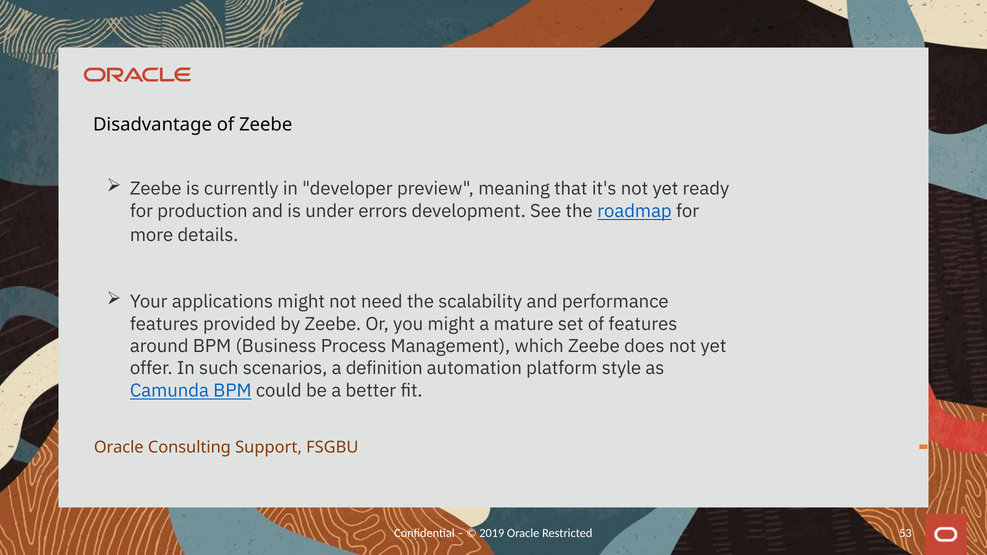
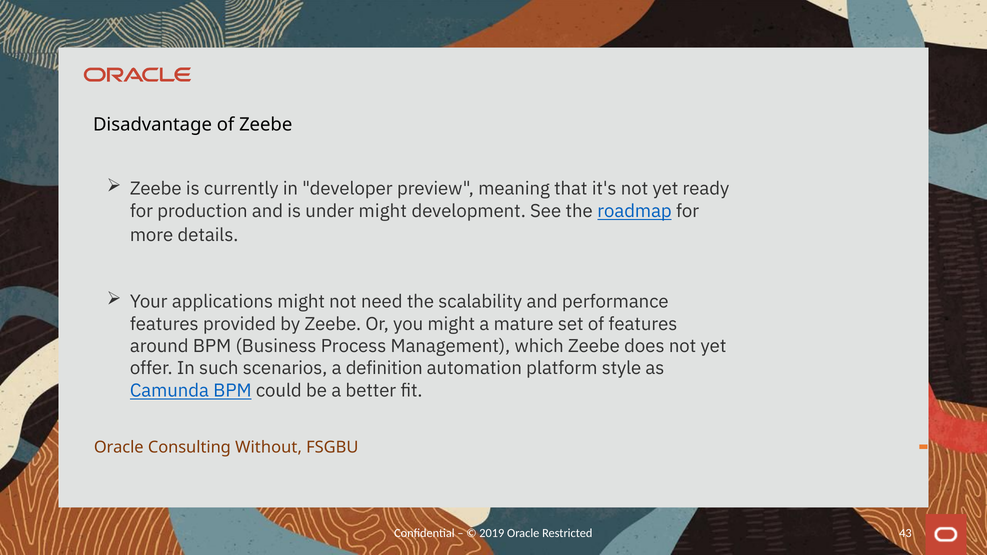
under errors: errors -> might
Support: Support -> Without
53: 53 -> 43
